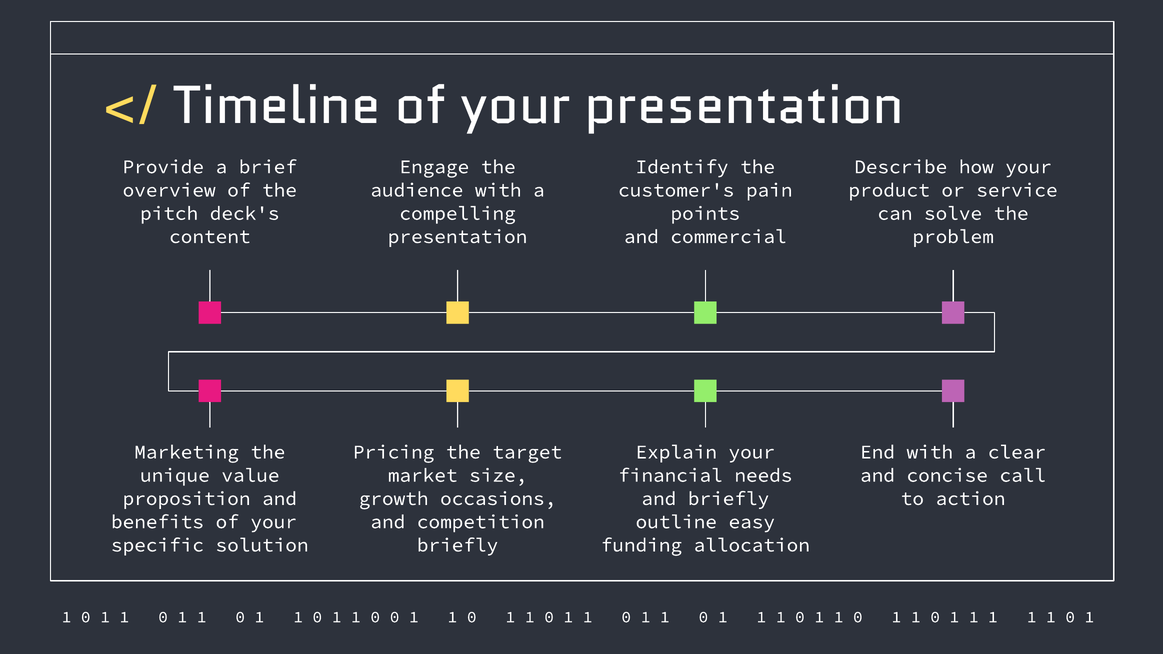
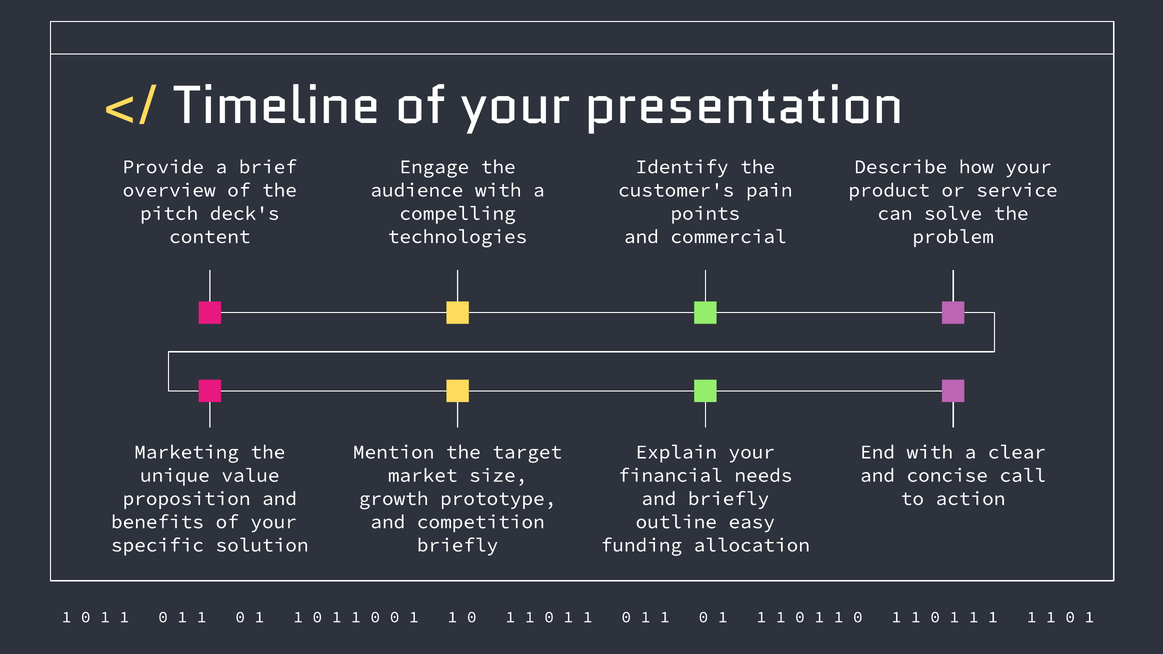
presentation at (458, 237): presentation -> technologies
Pricing: Pricing -> Mention
occasions: occasions -> prototype
